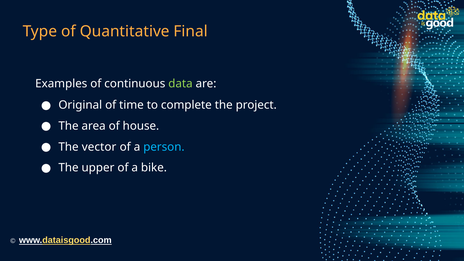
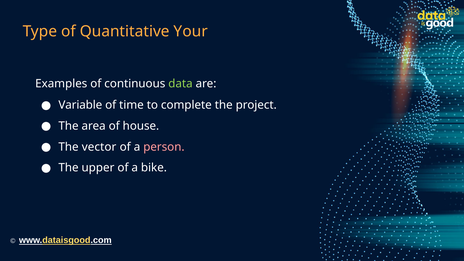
Final: Final -> Your
Original: Original -> Variable
person colour: light blue -> pink
